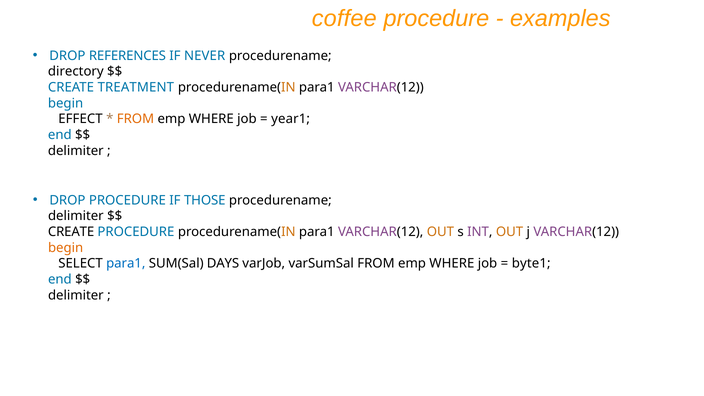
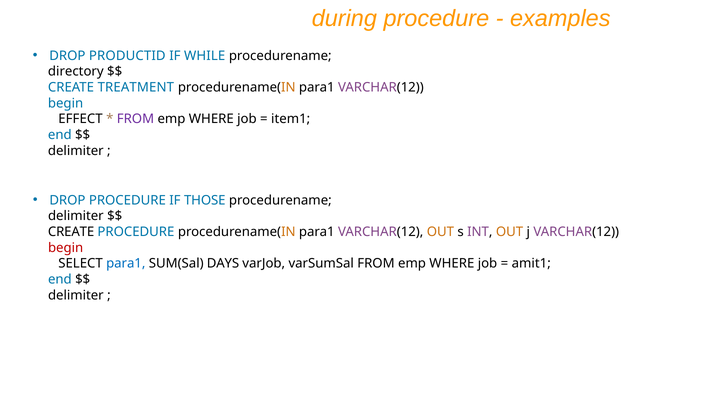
coffee: coffee -> during
REFERENCES: REFERENCES -> PRODUCTID
NEVER: NEVER -> WHILE
FROM at (135, 119) colour: orange -> purple
year1: year1 -> item1
begin at (66, 248) colour: orange -> red
byte1: byte1 -> amit1
